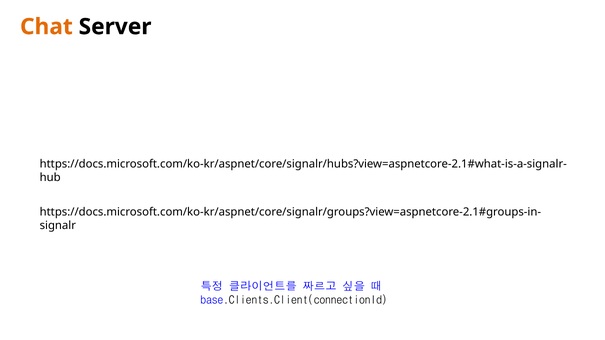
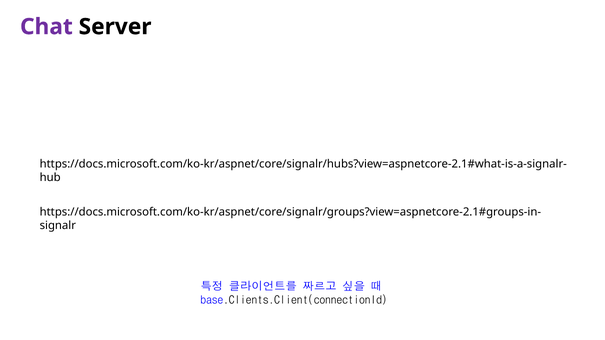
Chat colour: orange -> purple
